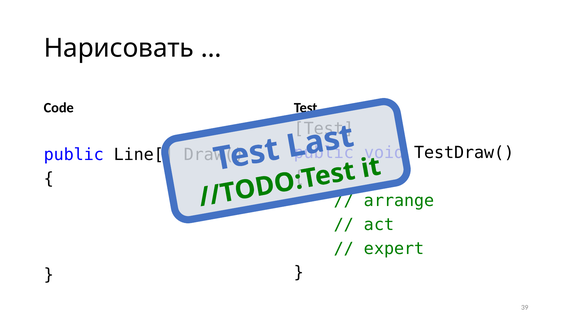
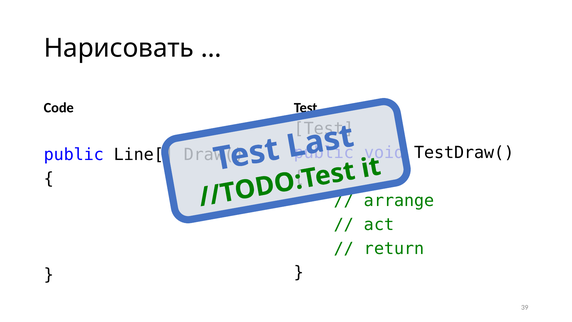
expert: expert -> return
